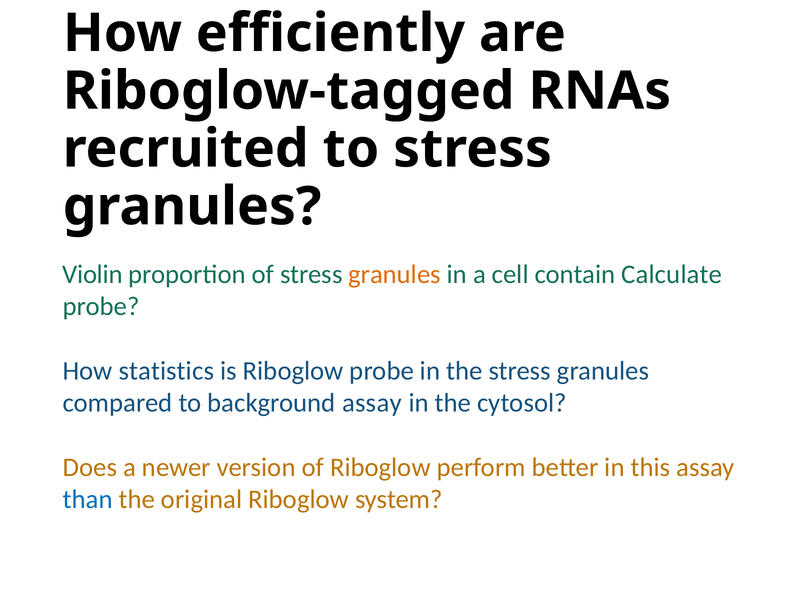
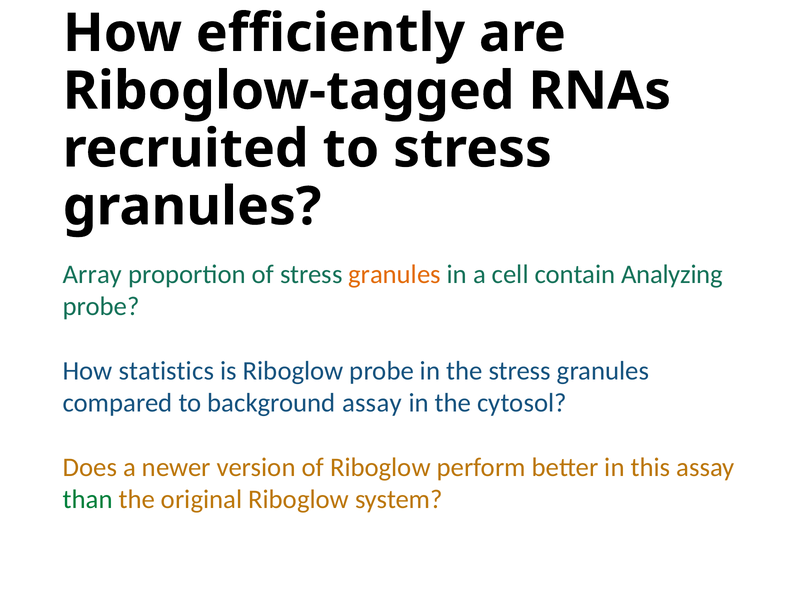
Violin: Violin -> Array
Calculate: Calculate -> Analyzing
than colour: blue -> green
